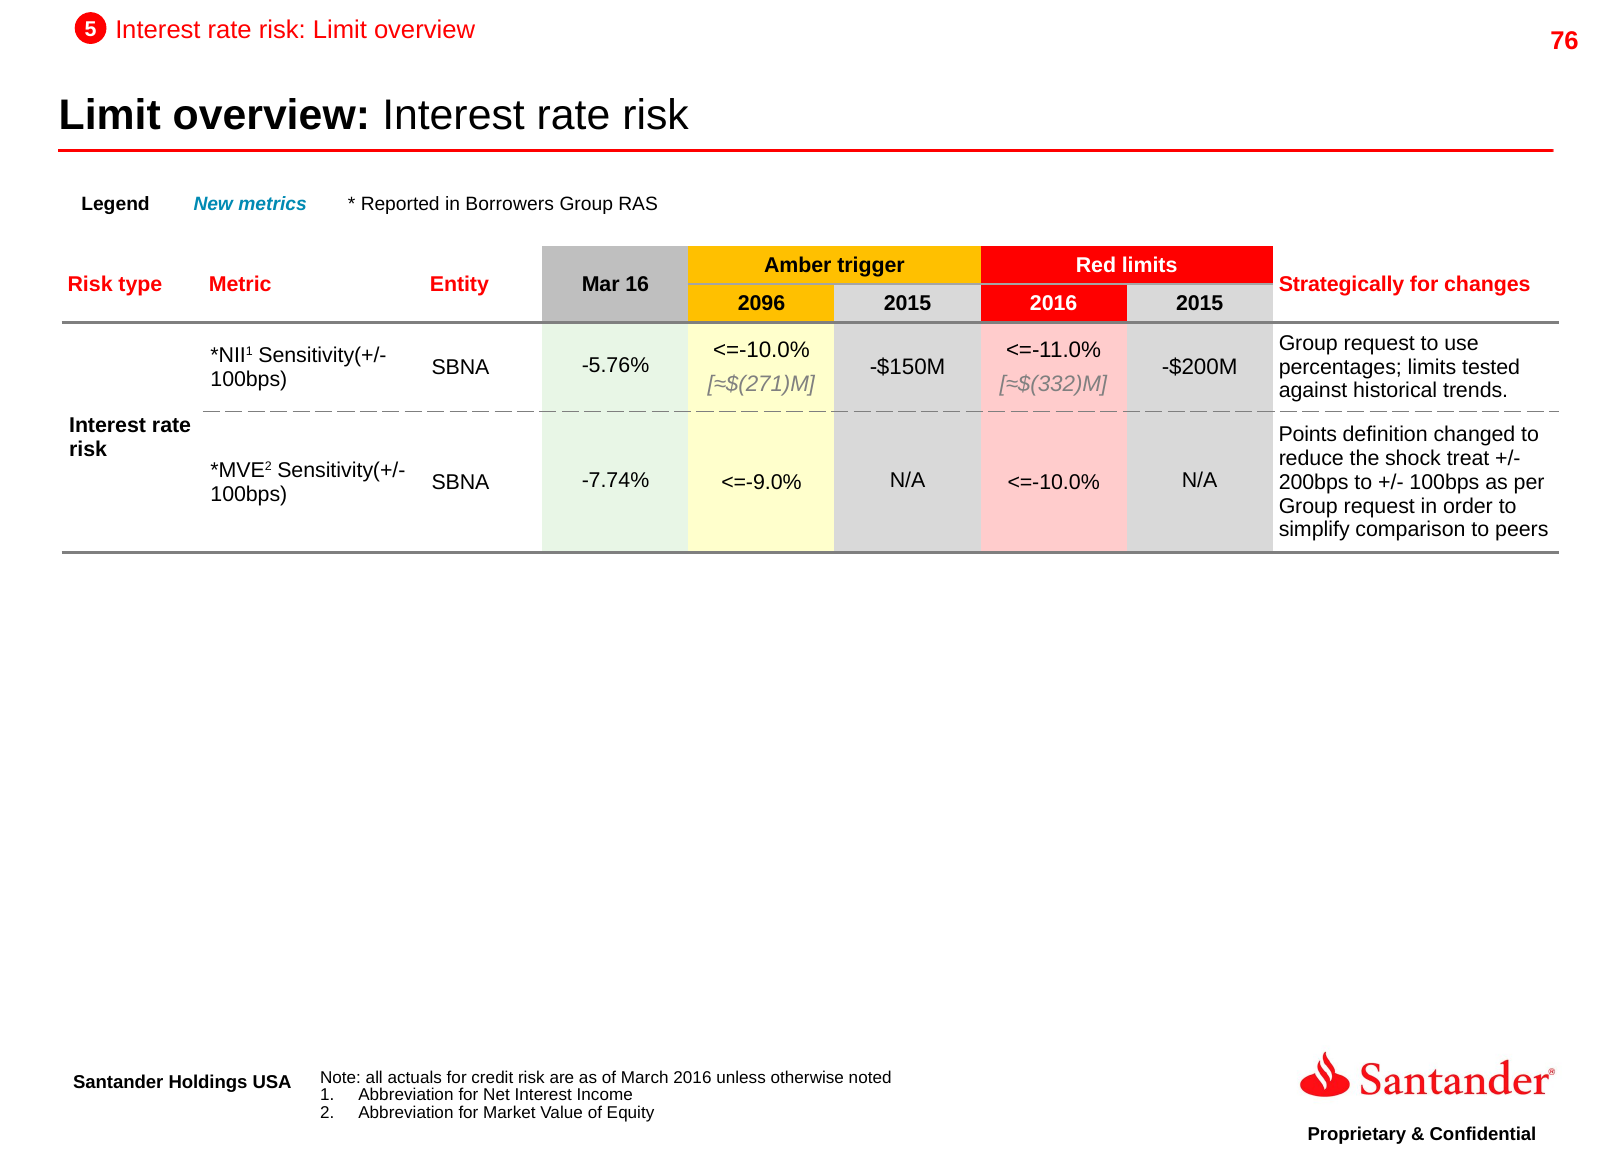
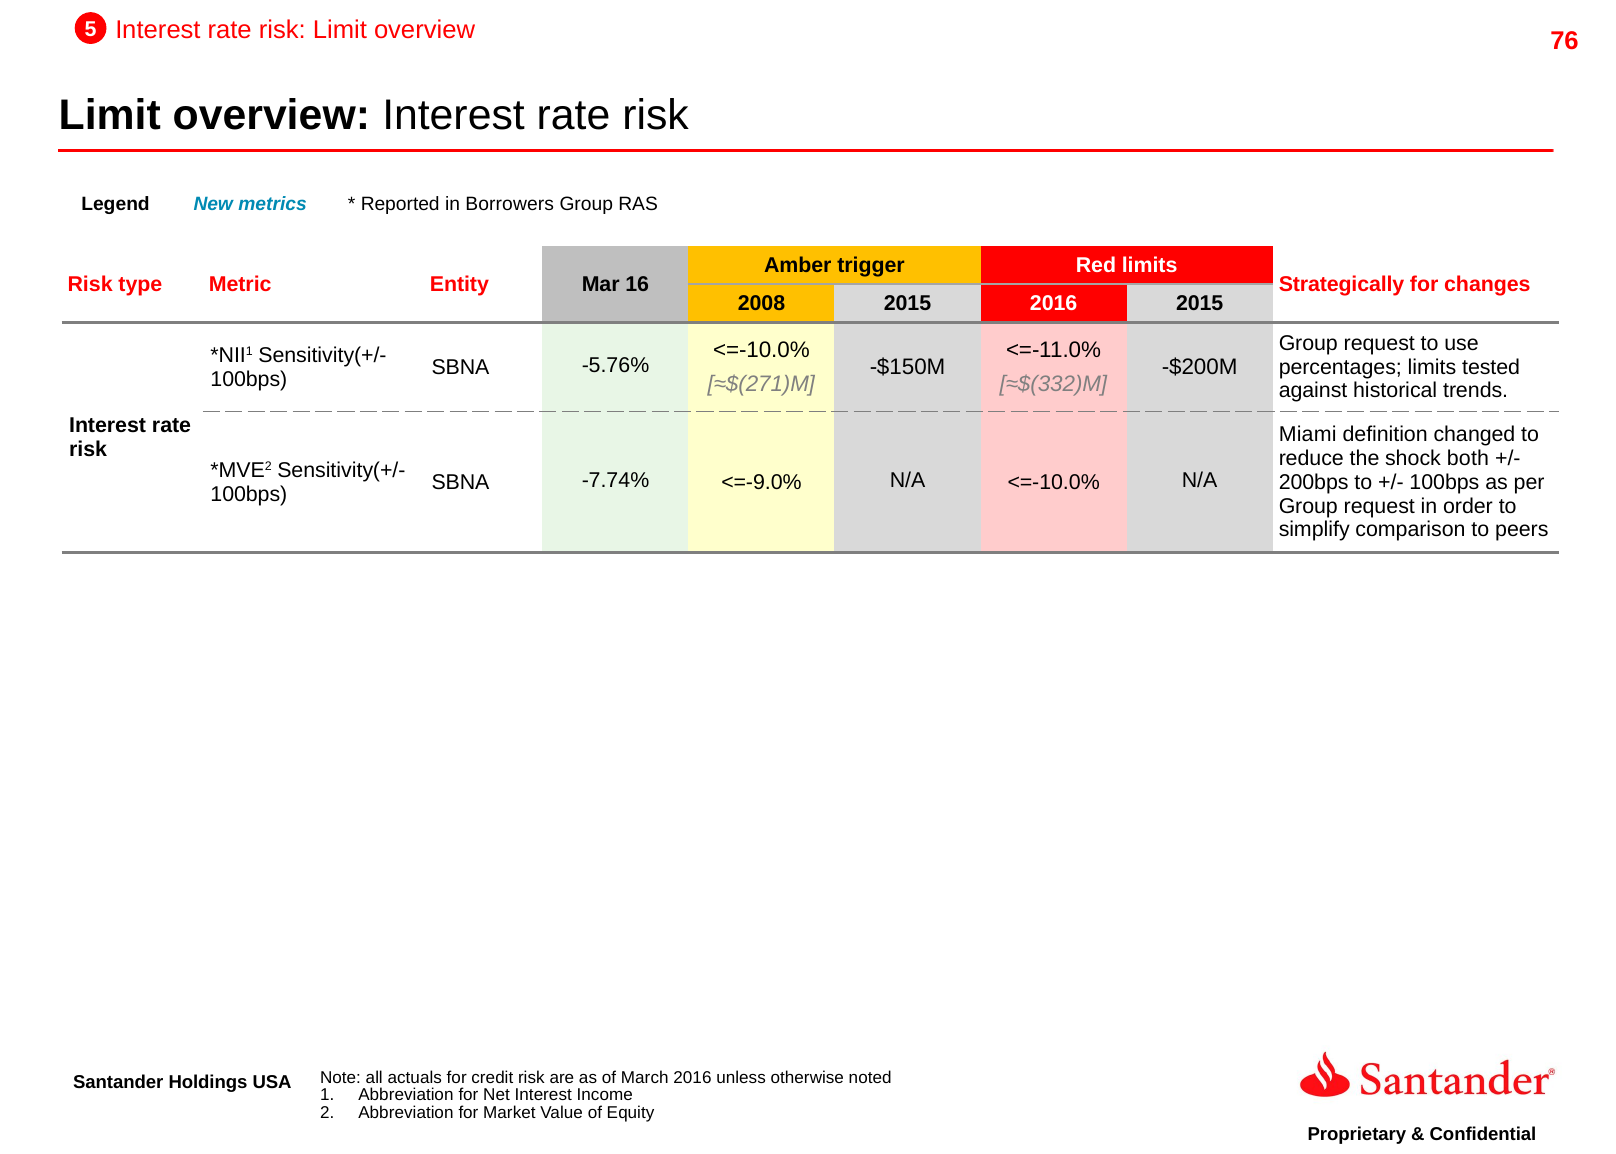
2096: 2096 -> 2008
Points: Points -> Miami
treat: treat -> both
